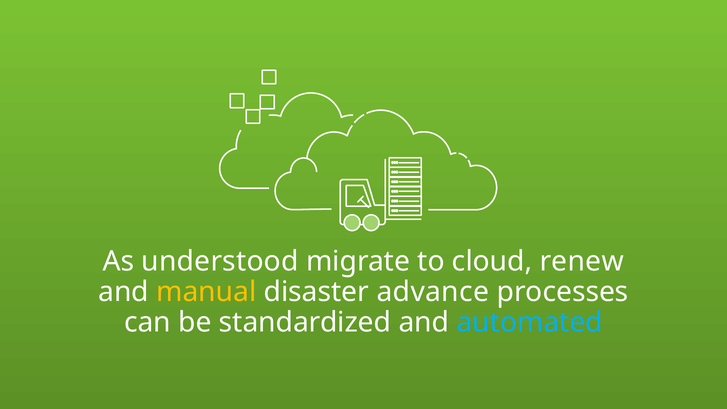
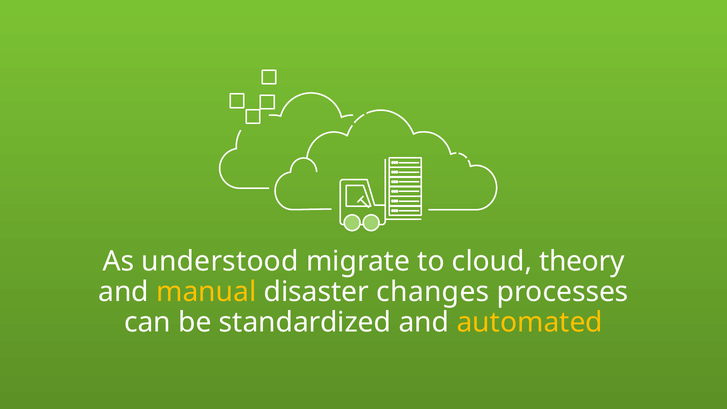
renew: renew -> theory
advance: advance -> changes
automated colour: light blue -> yellow
